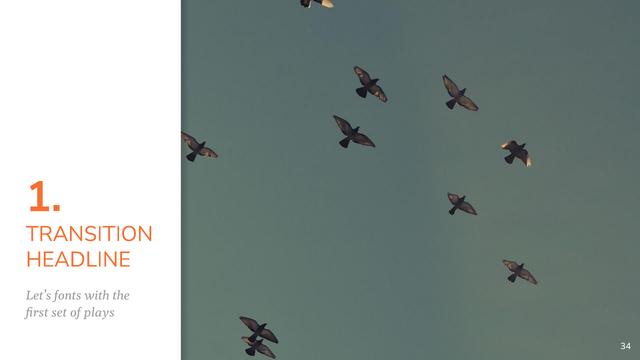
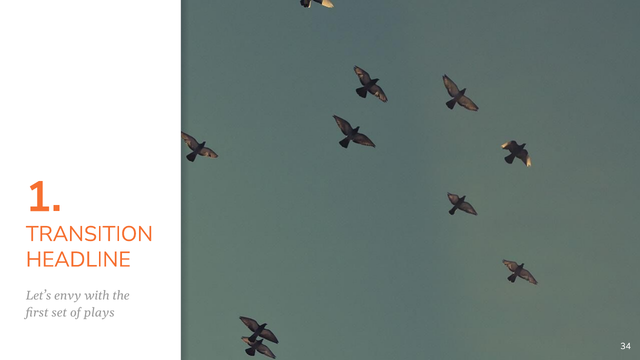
fonts: fonts -> envy
